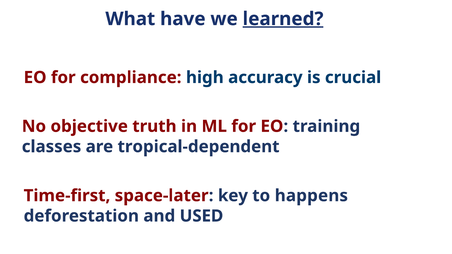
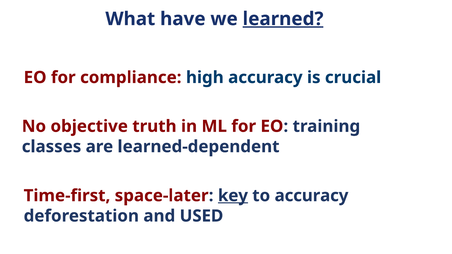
tropical-dependent: tropical-dependent -> learned-dependent
key underline: none -> present
to happens: happens -> accuracy
